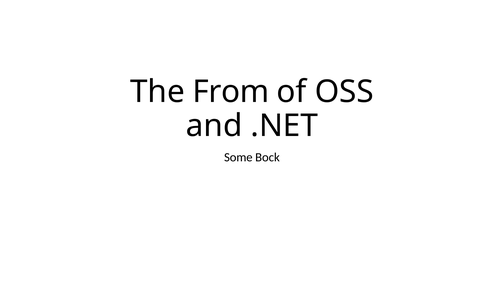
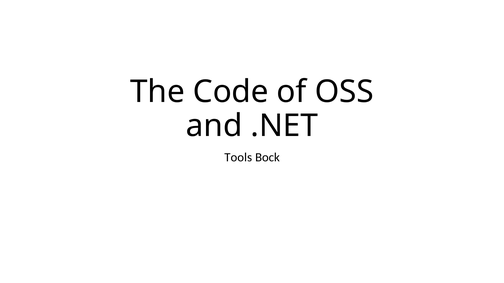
From: From -> Code
Some: Some -> Tools
